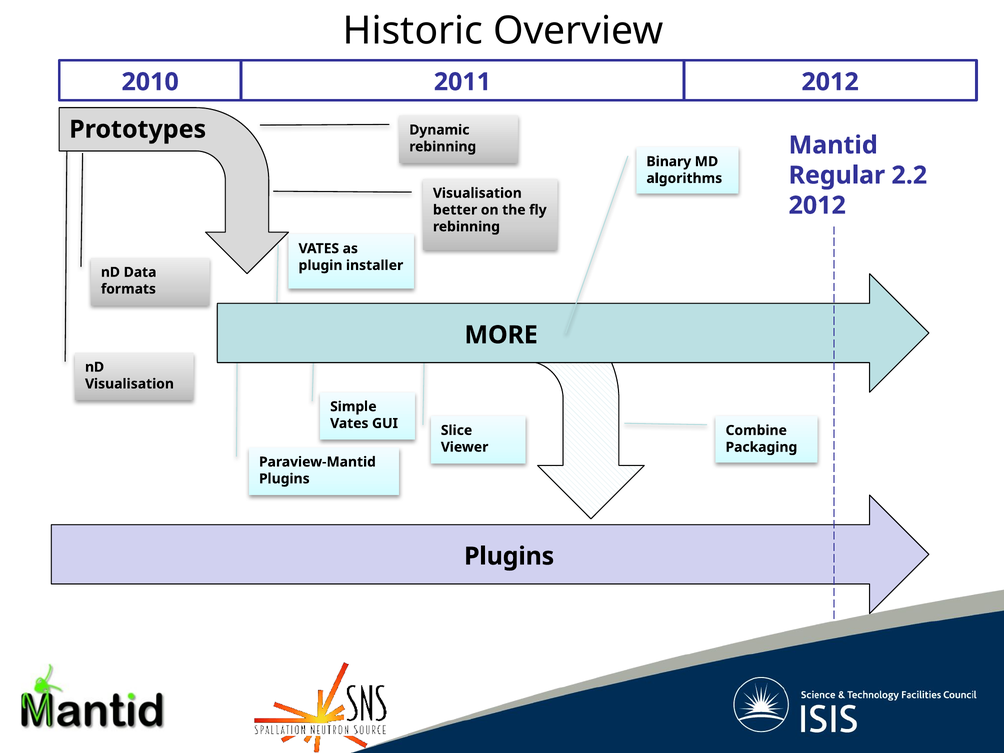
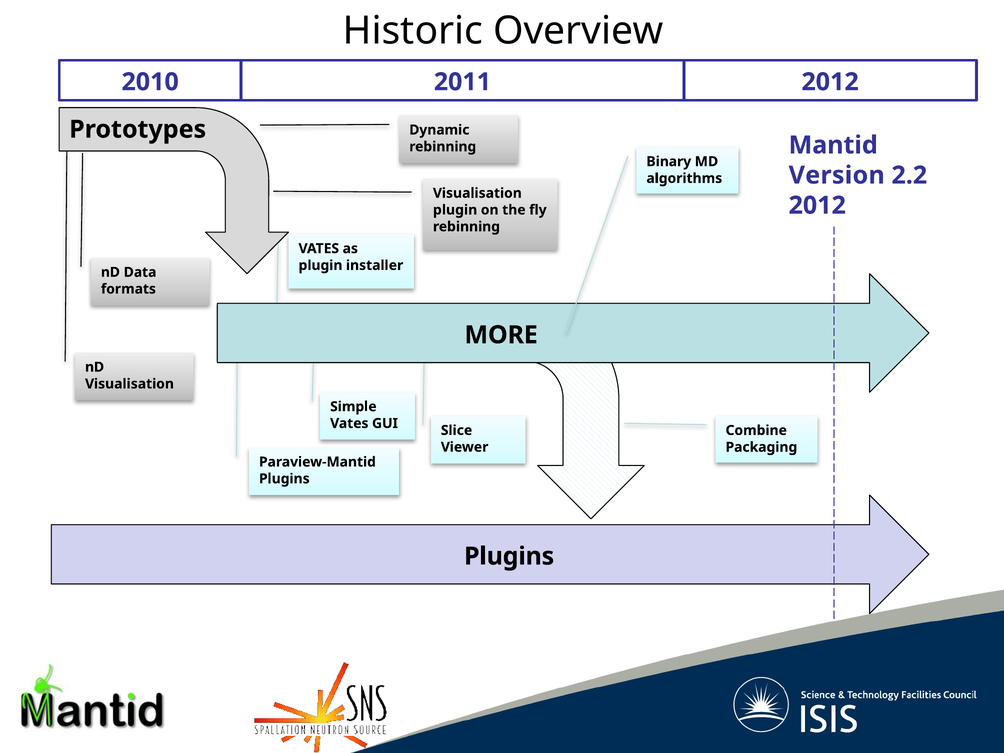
Regular: Regular -> Version
better at (455, 210): better -> plugin
